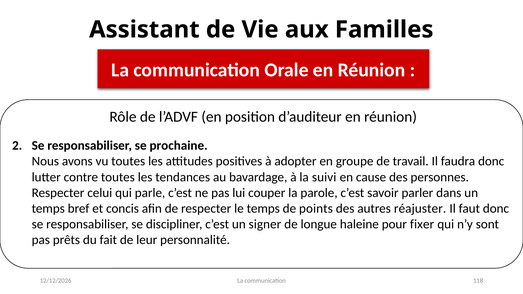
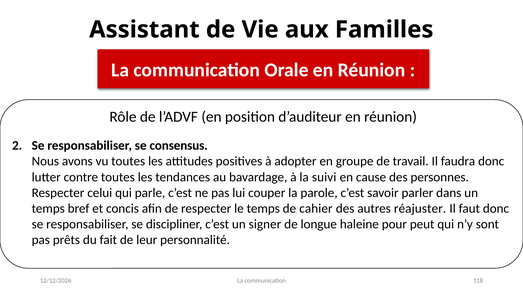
prochaine: prochaine -> consensus
points: points -> cahier
fixer: fixer -> peut
